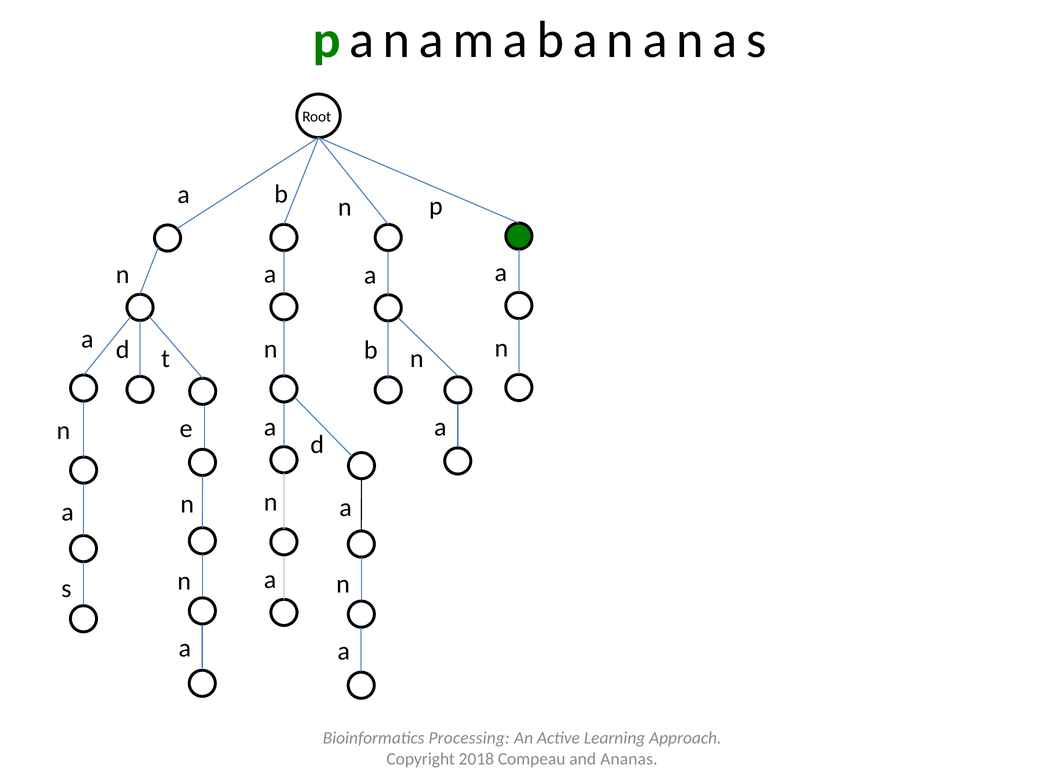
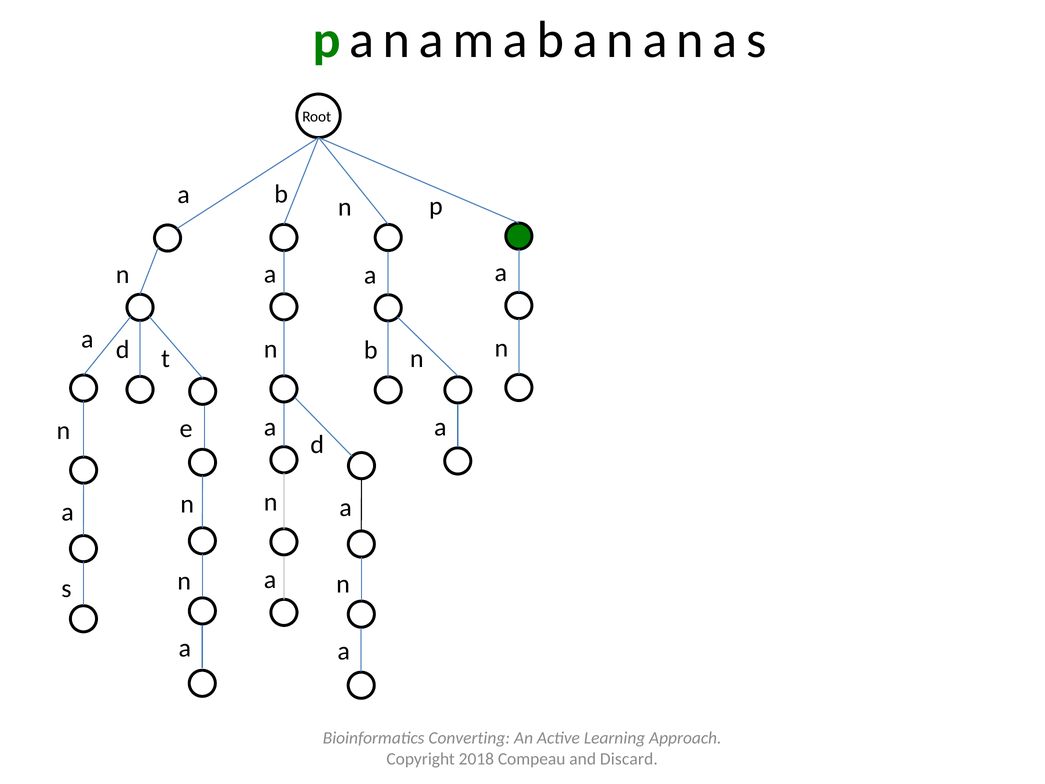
Processing: Processing -> Converting
Ananas: Ananas -> Discard
